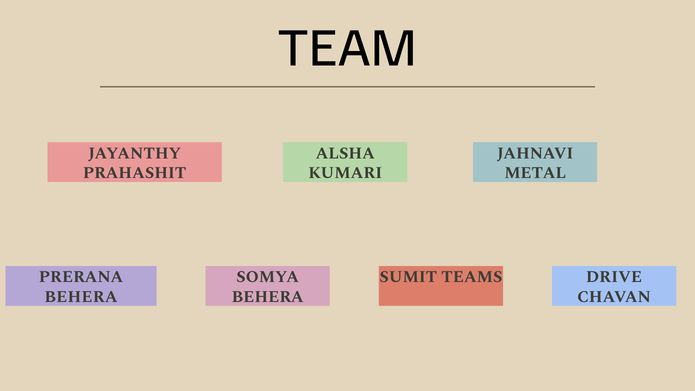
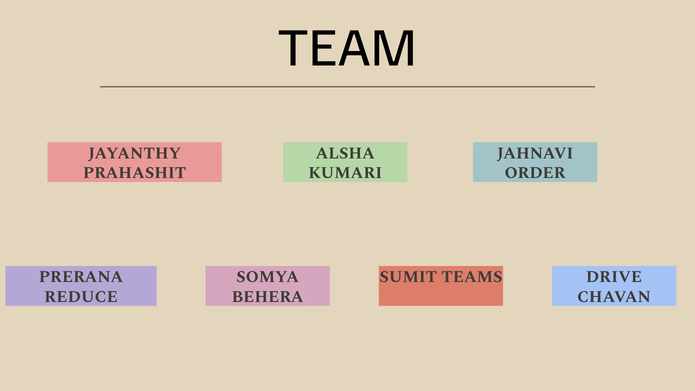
METAL: METAL -> ORDER
BEHERA at (81, 297): BEHERA -> REDUCE
